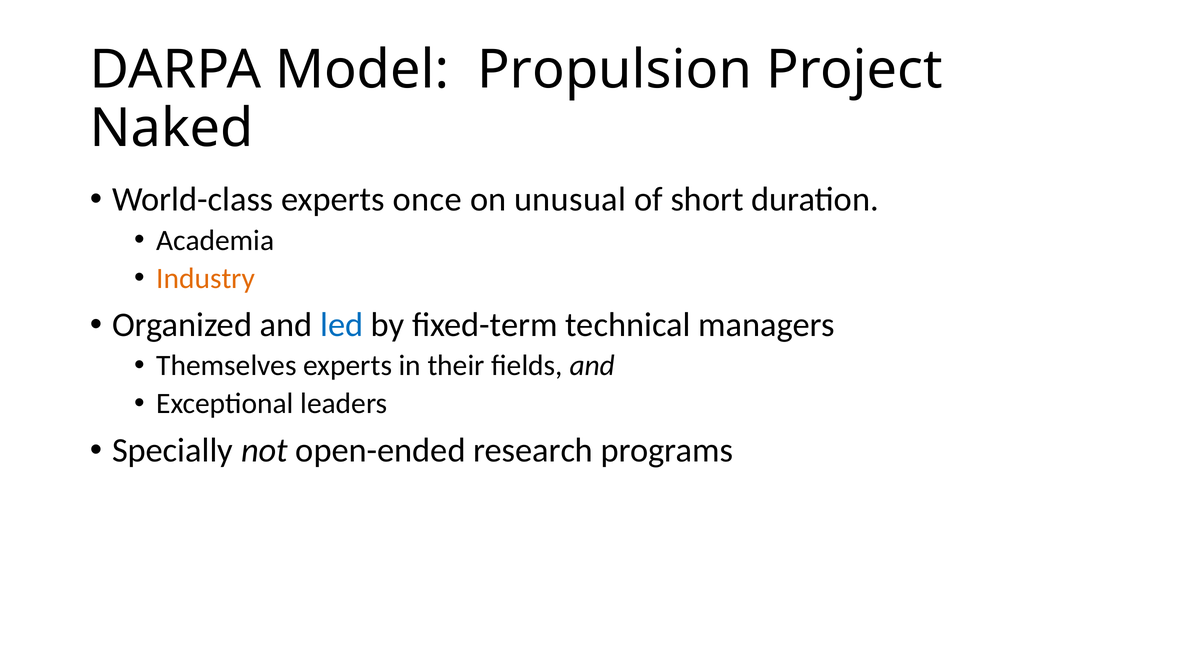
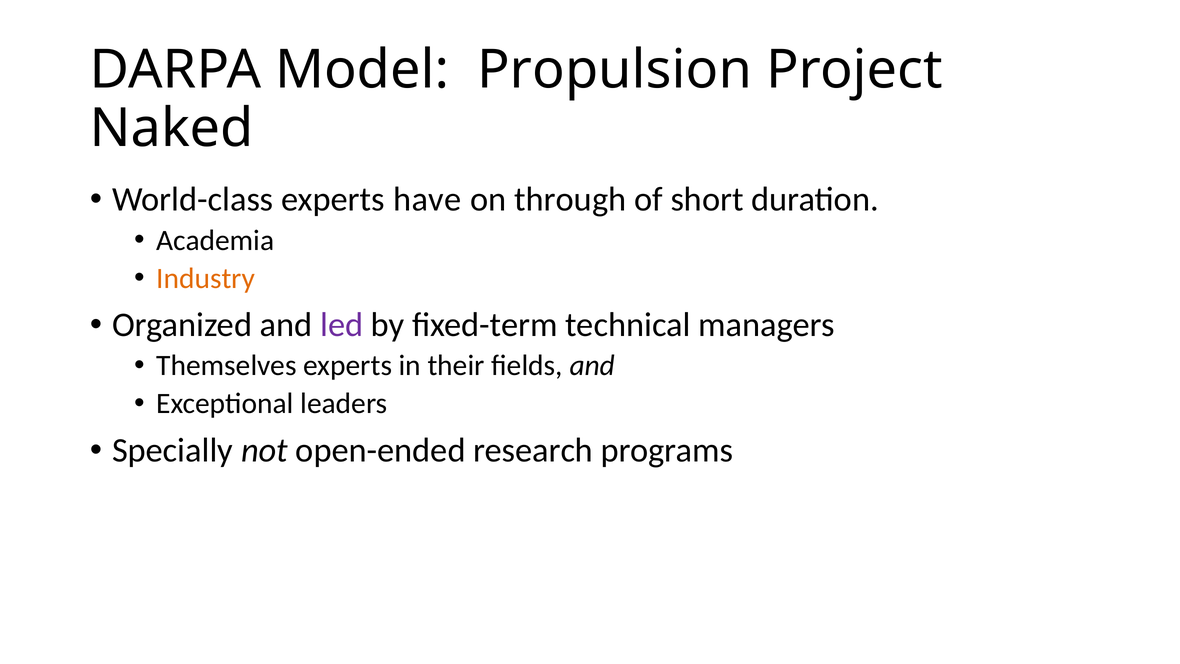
once: once -> have
unusual: unusual -> through
led colour: blue -> purple
